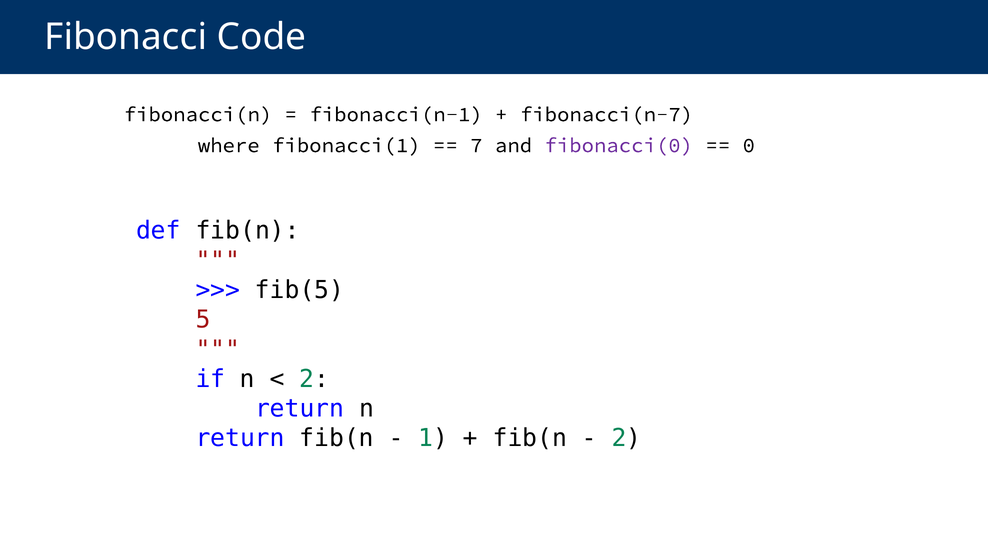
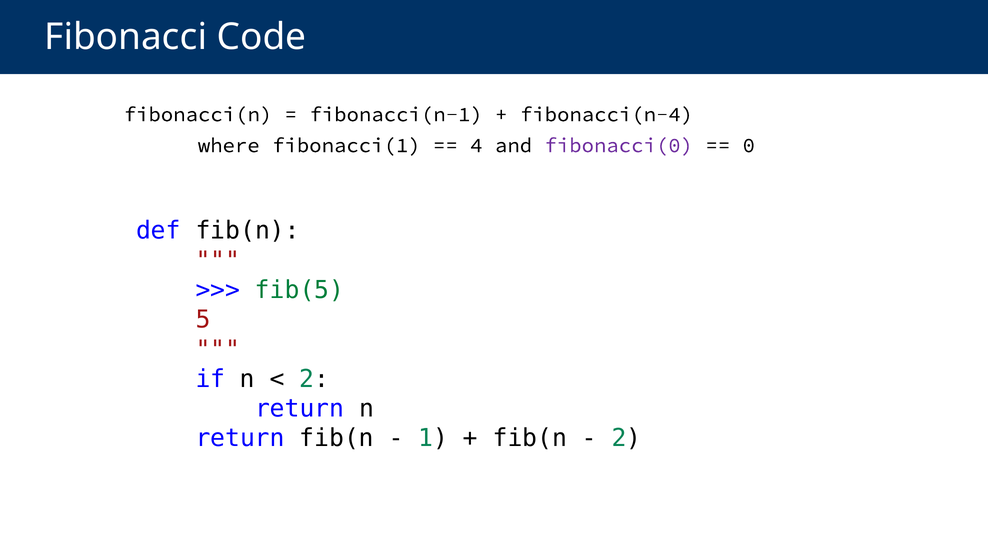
fibonacci(n-7: fibonacci(n-7 -> fibonacci(n-4
7: 7 -> 4
fib(5 colour: black -> green
